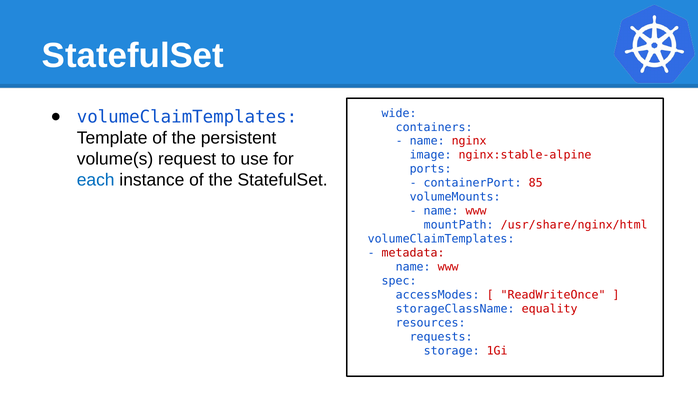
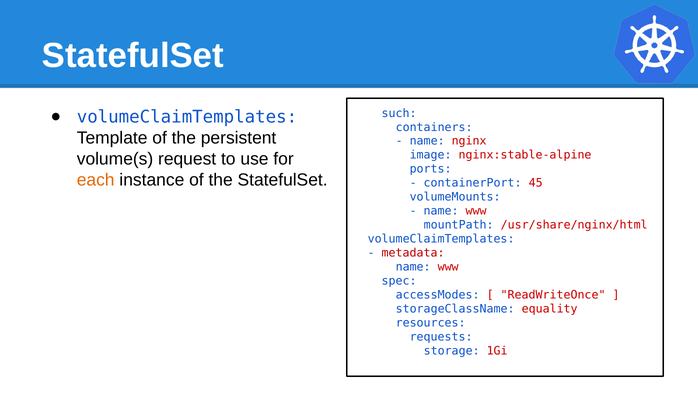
wide: wide -> such
each colour: blue -> orange
85: 85 -> 45
